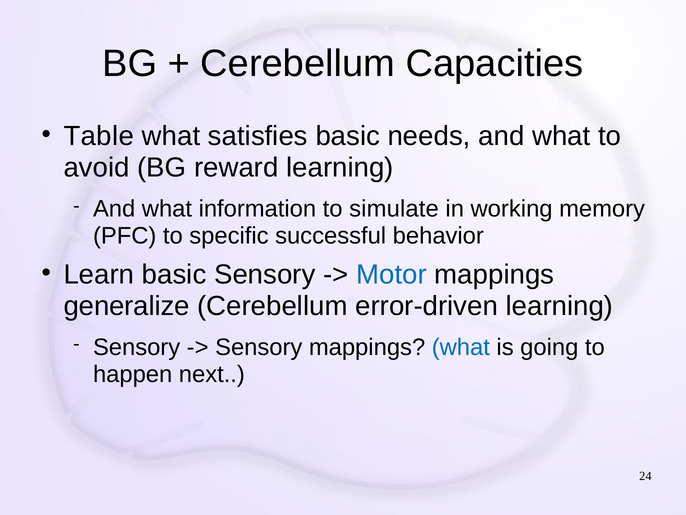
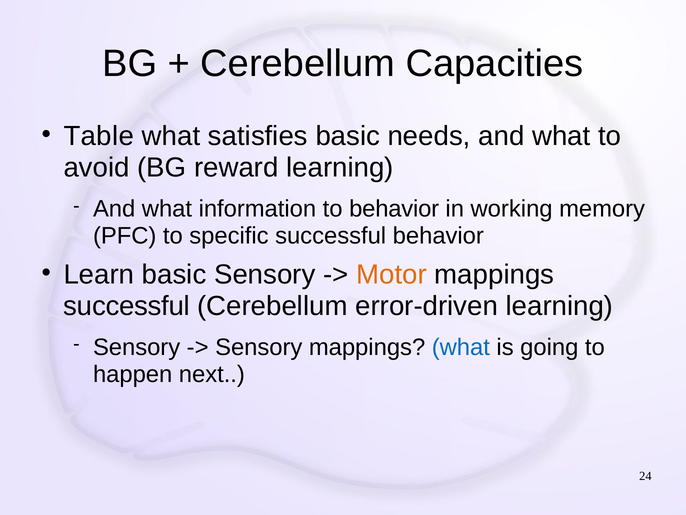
to simulate: simulate -> behavior
Motor colour: blue -> orange
generalize at (127, 306): generalize -> successful
